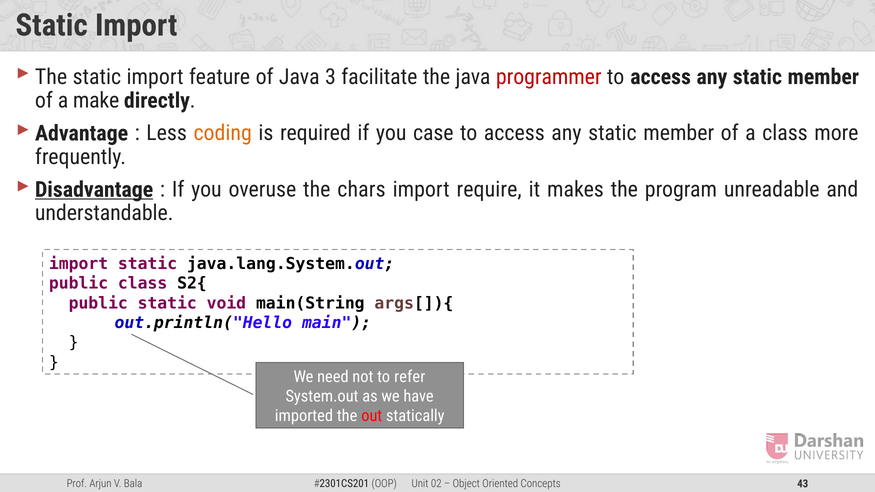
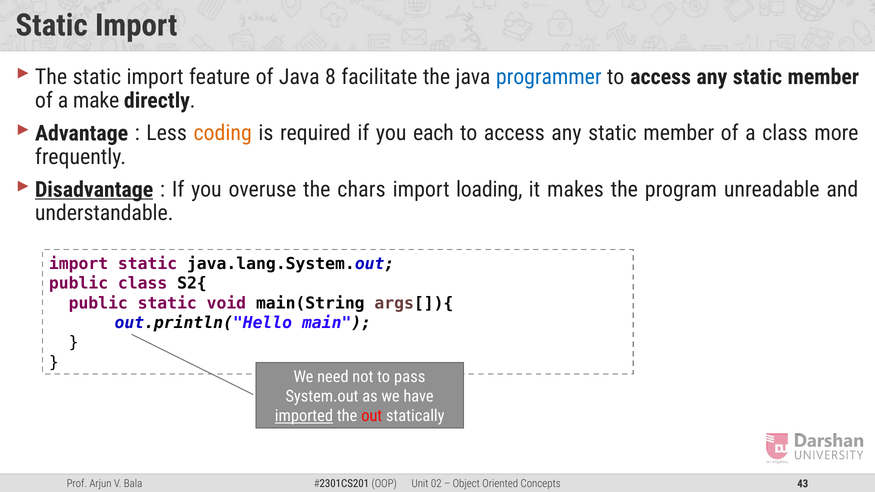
3: 3 -> 8
programmer colour: red -> blue
case: case -> each
require: require -> loading
refer: refer -> pass
imported underline: none -> present
